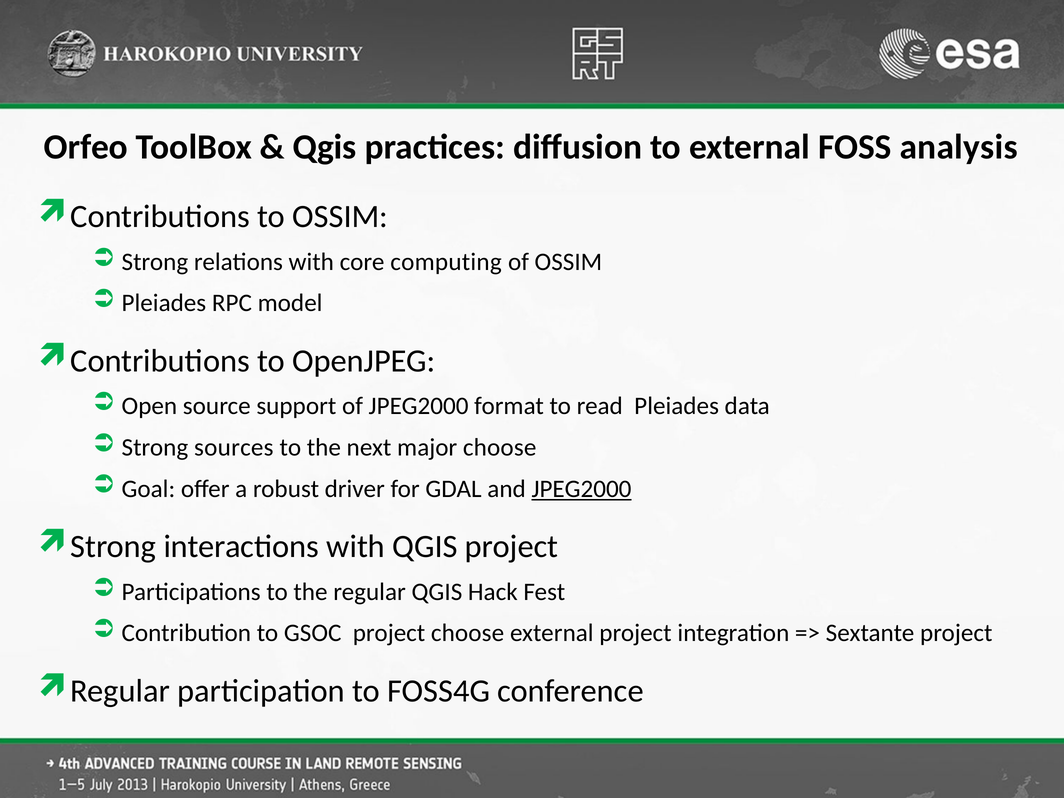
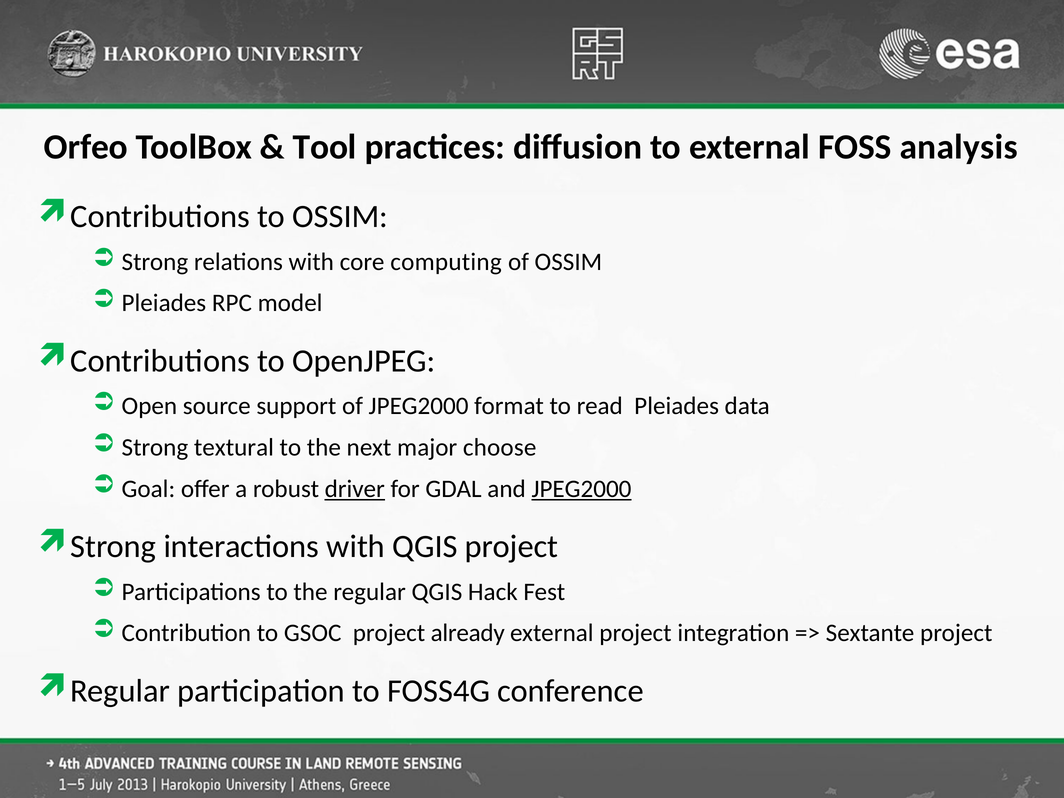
Qgis at (325, 147): Qgis -> Tool
sources: sources -> textural
driver underline: none -> present
project choose: choose -> already
